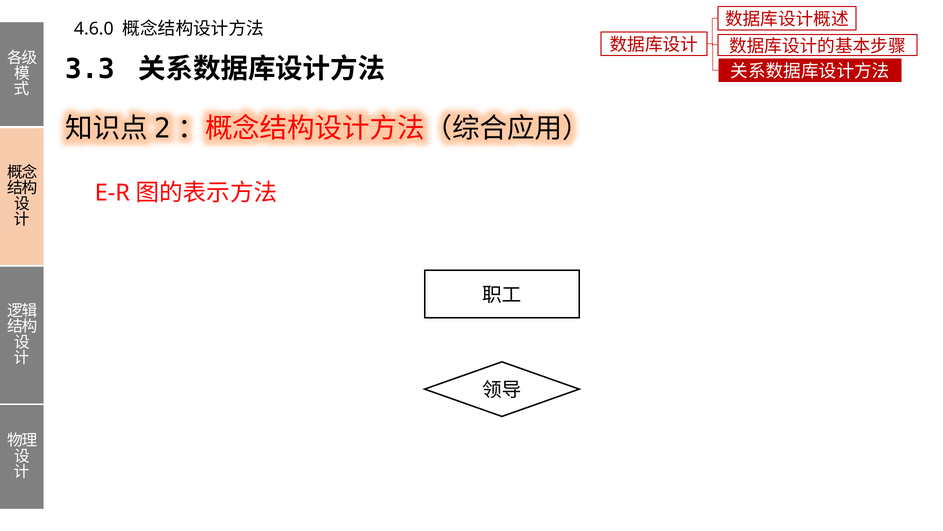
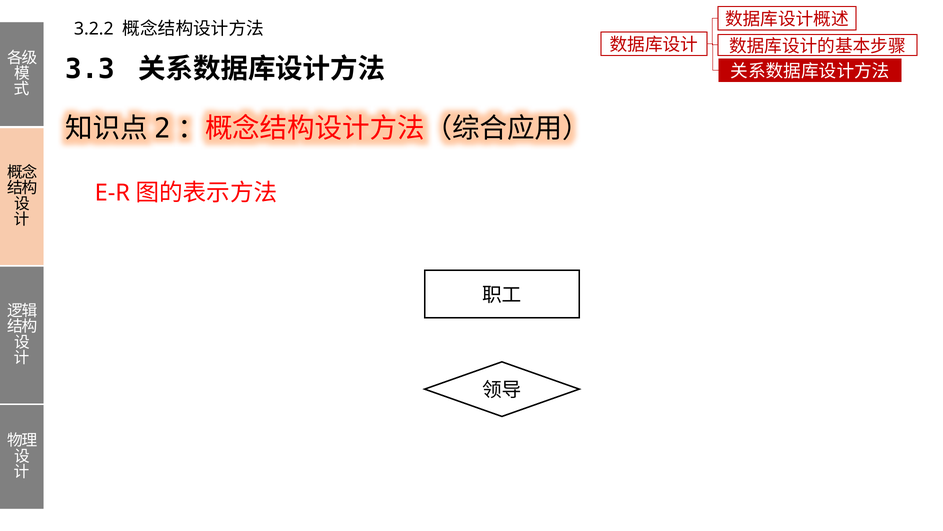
4.6.0: 4.6.0 -> 3.2.2
